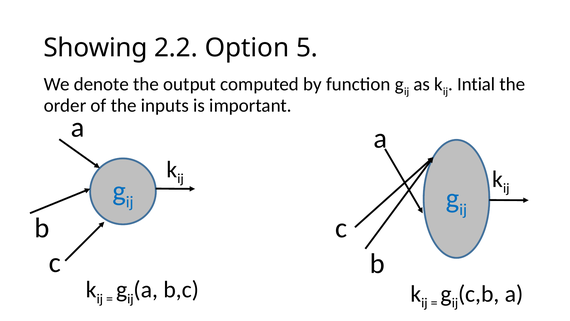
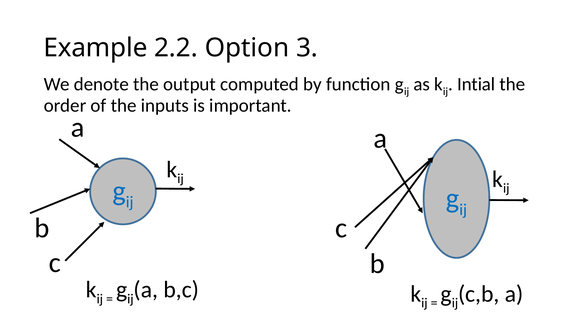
Showing: Showing -> Example
5: 5 -> 3
